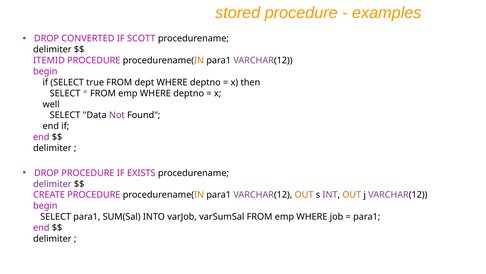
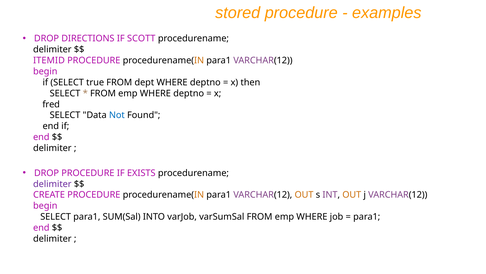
CONVERTED: CONVERTED -> DIRECTIONS
well: well -> fred
Not colour: purple -> blue
